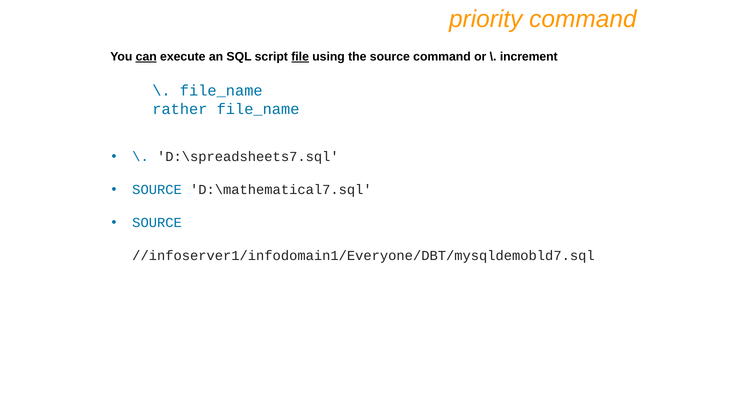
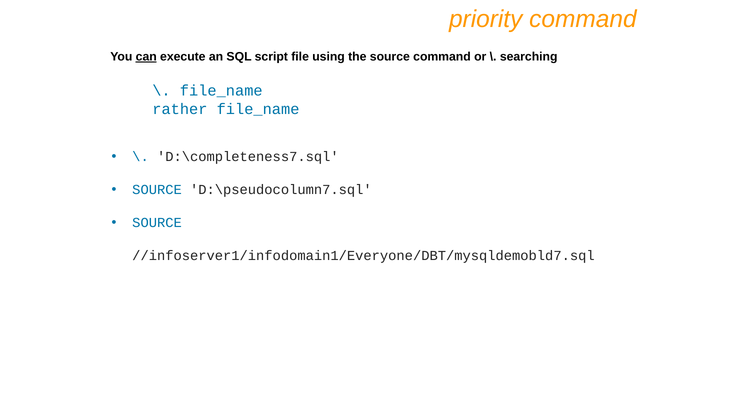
file underline: present -> none
increment: increment -> searching
D:\spreadsheets7.sql: D:\spreadsheets7.sql -> D:\completeness7.sql
D:\mathematical7.sql: D:\mathematical7.sql -> D:\pseudocolumn7.sql
